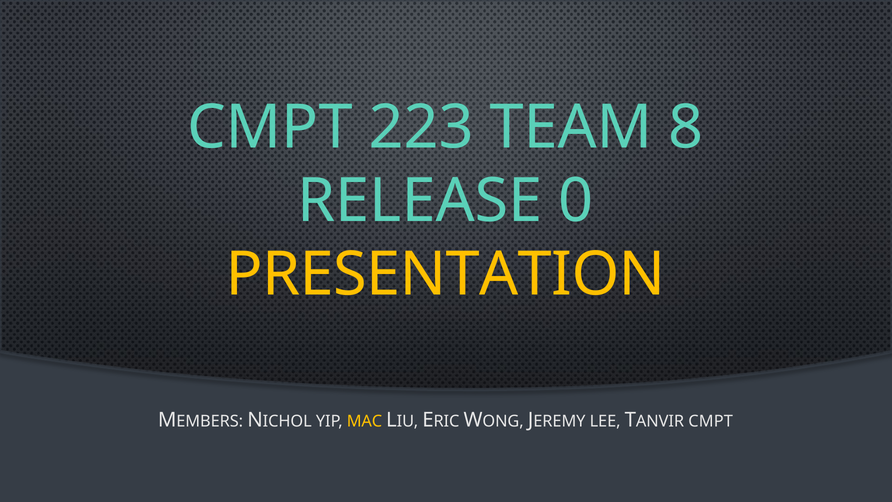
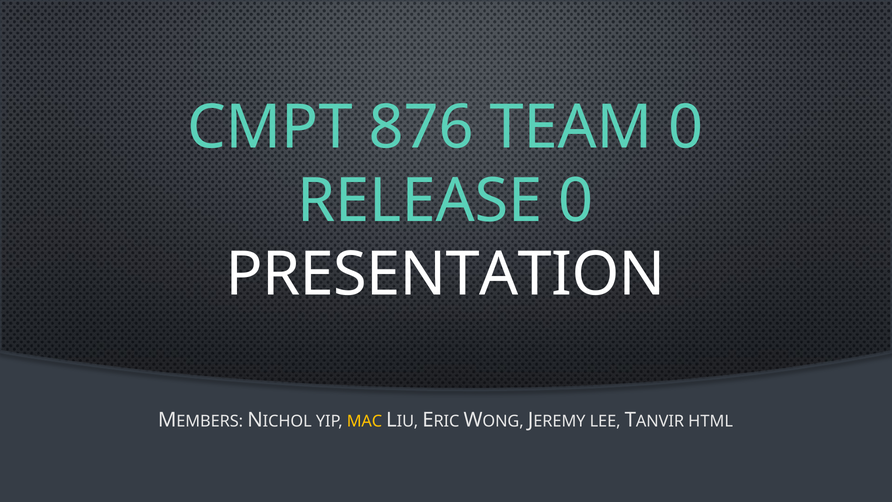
223: 223 -> 876
TEAM 8: 8 -> 0
PRESENTATION colour: yellow -> white
CMPT at (711, 421): CMPT -> HTML
